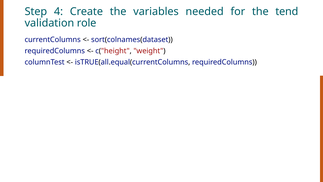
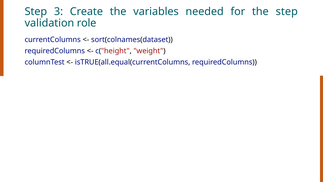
4: 4 -> 3
the tend: tend -> step
